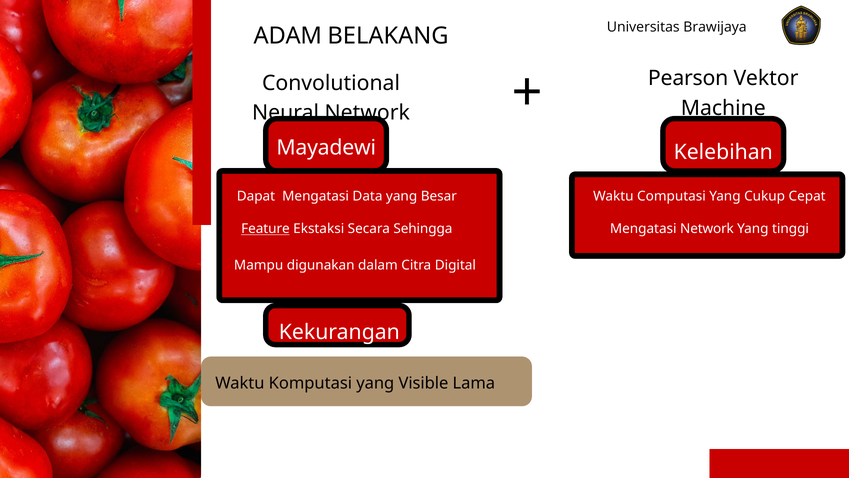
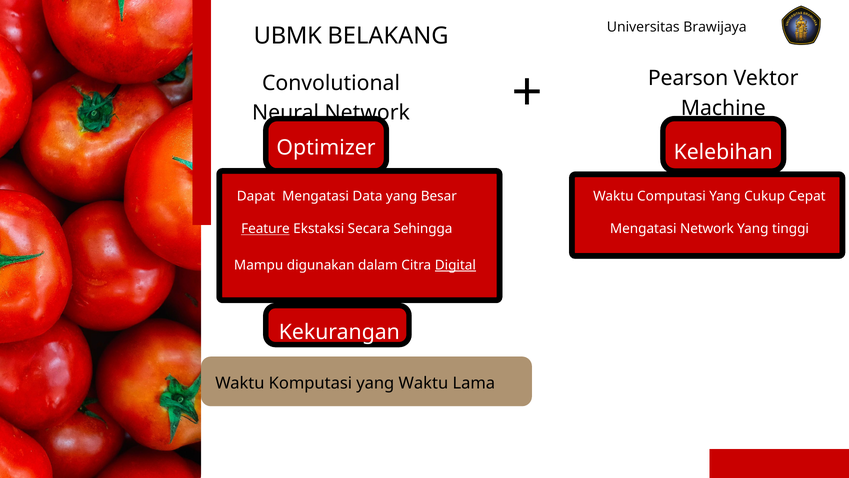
ADAM: ADAM -> UBMK
Mayadewi: Mayadewi -> Optimizer
Digital underline: none -> present
yang Visible: Visible -> Waktu
